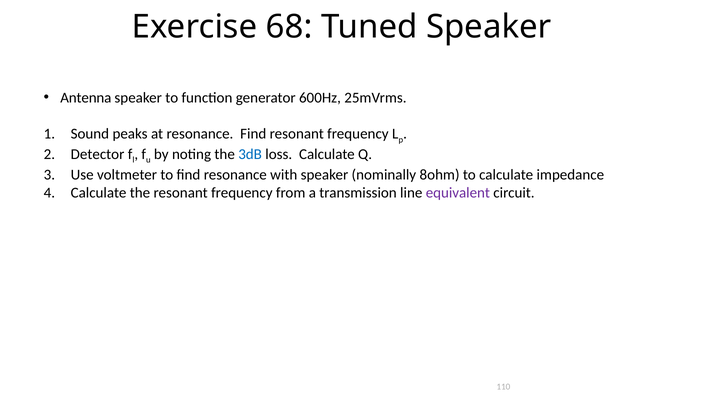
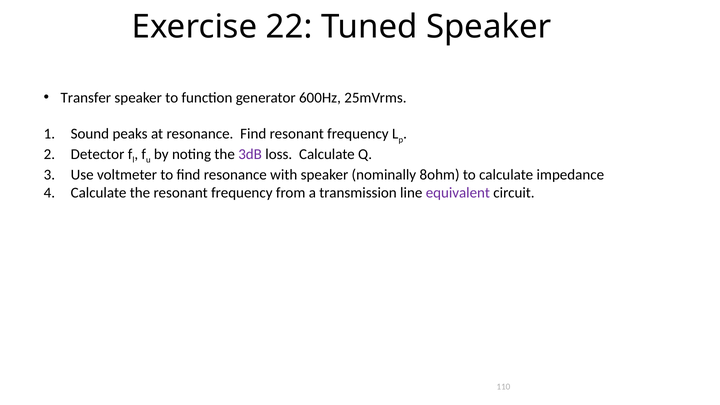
68: 68 -> 22
Antenna: Antenna -> Transfer
3dB colour: blue -> purple
